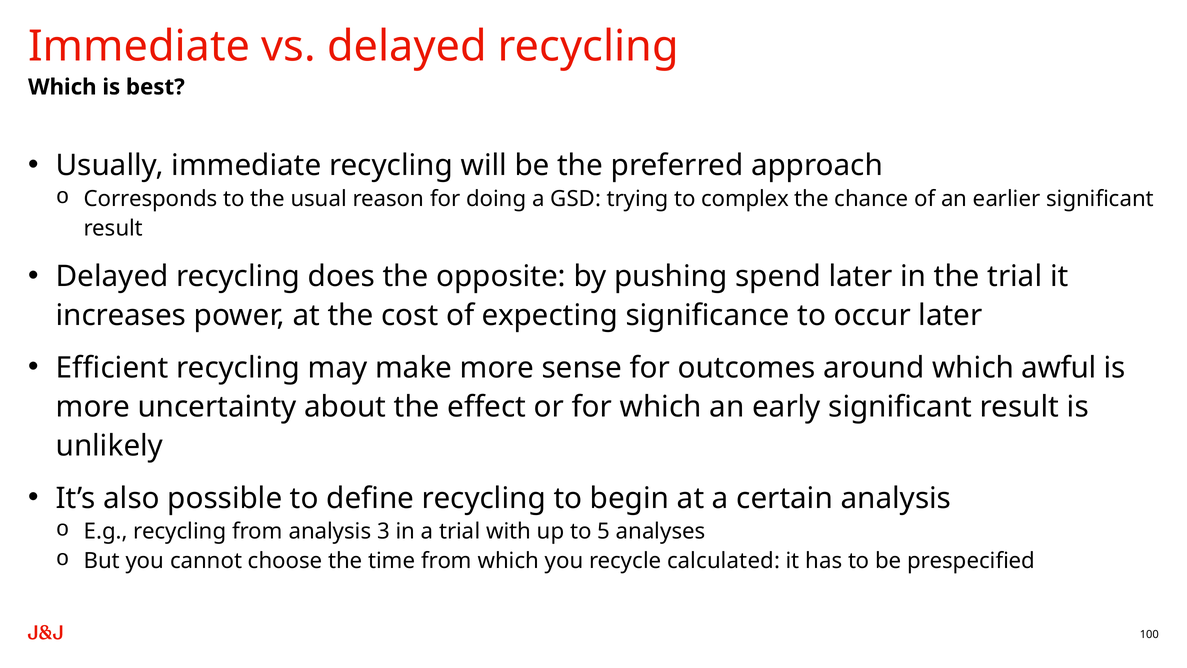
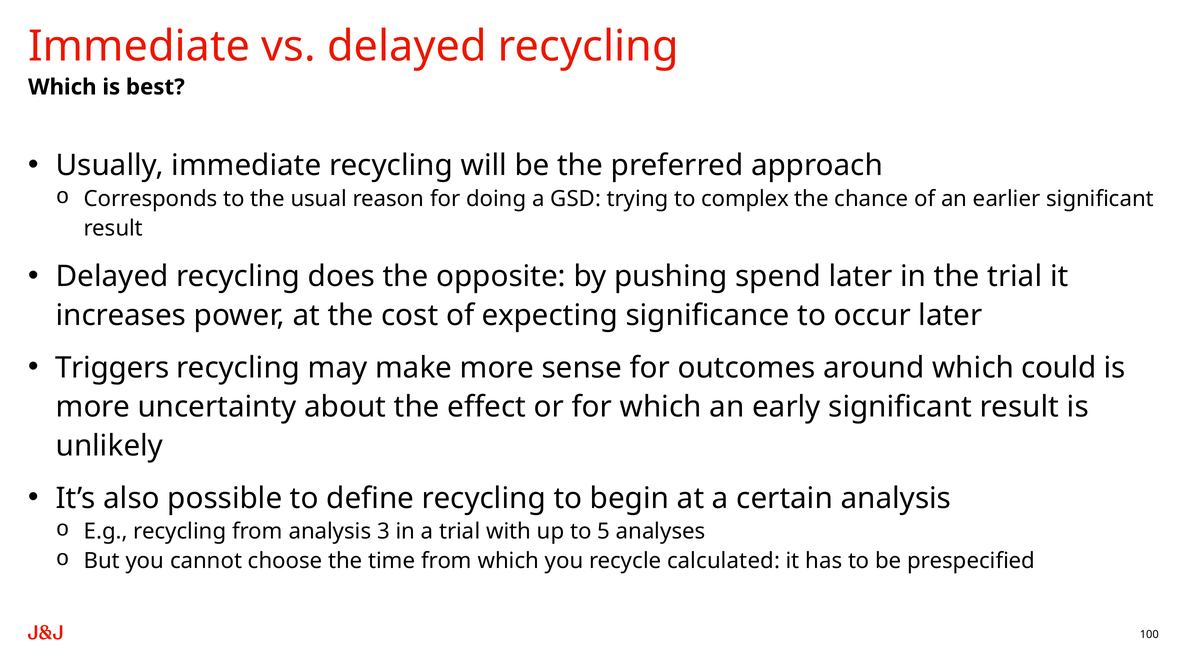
Efficient: Efficient -> Triggers
awful: awful -> could
